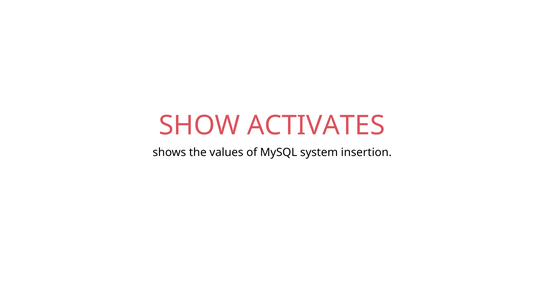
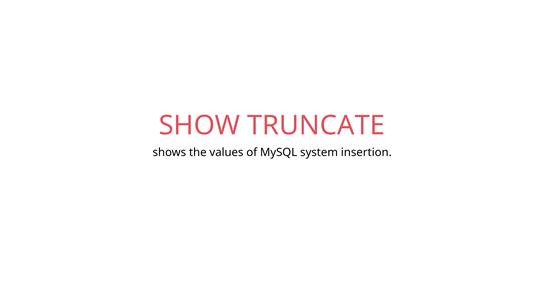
ACTIVATES: ACTIVATES -> TRUNCATE
